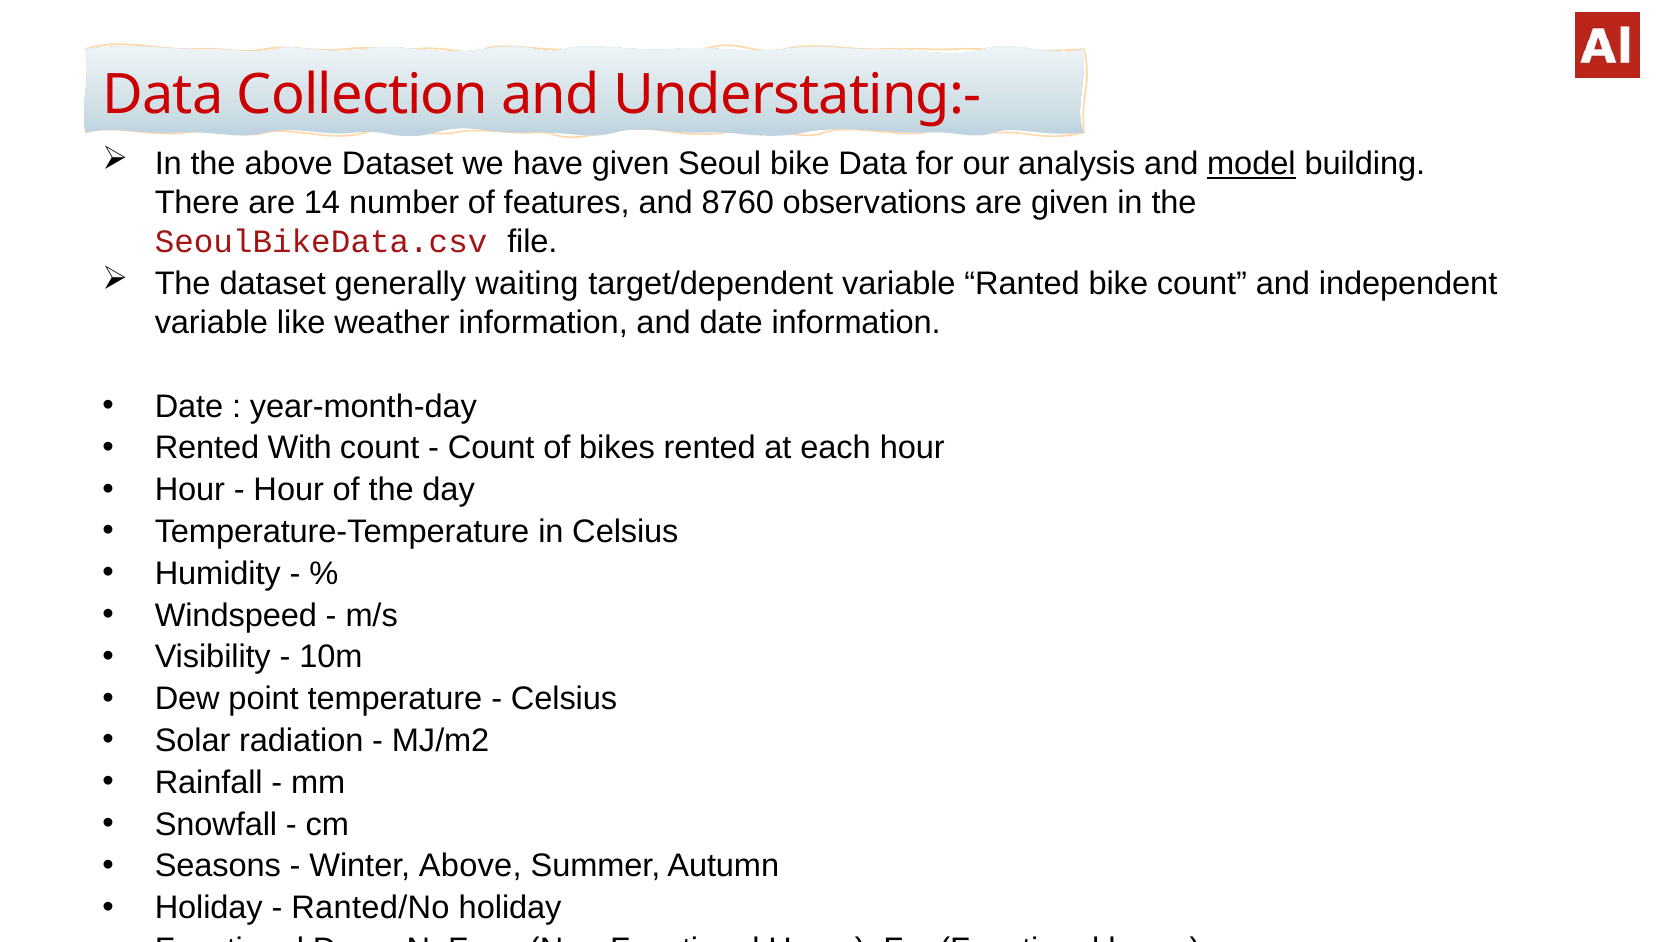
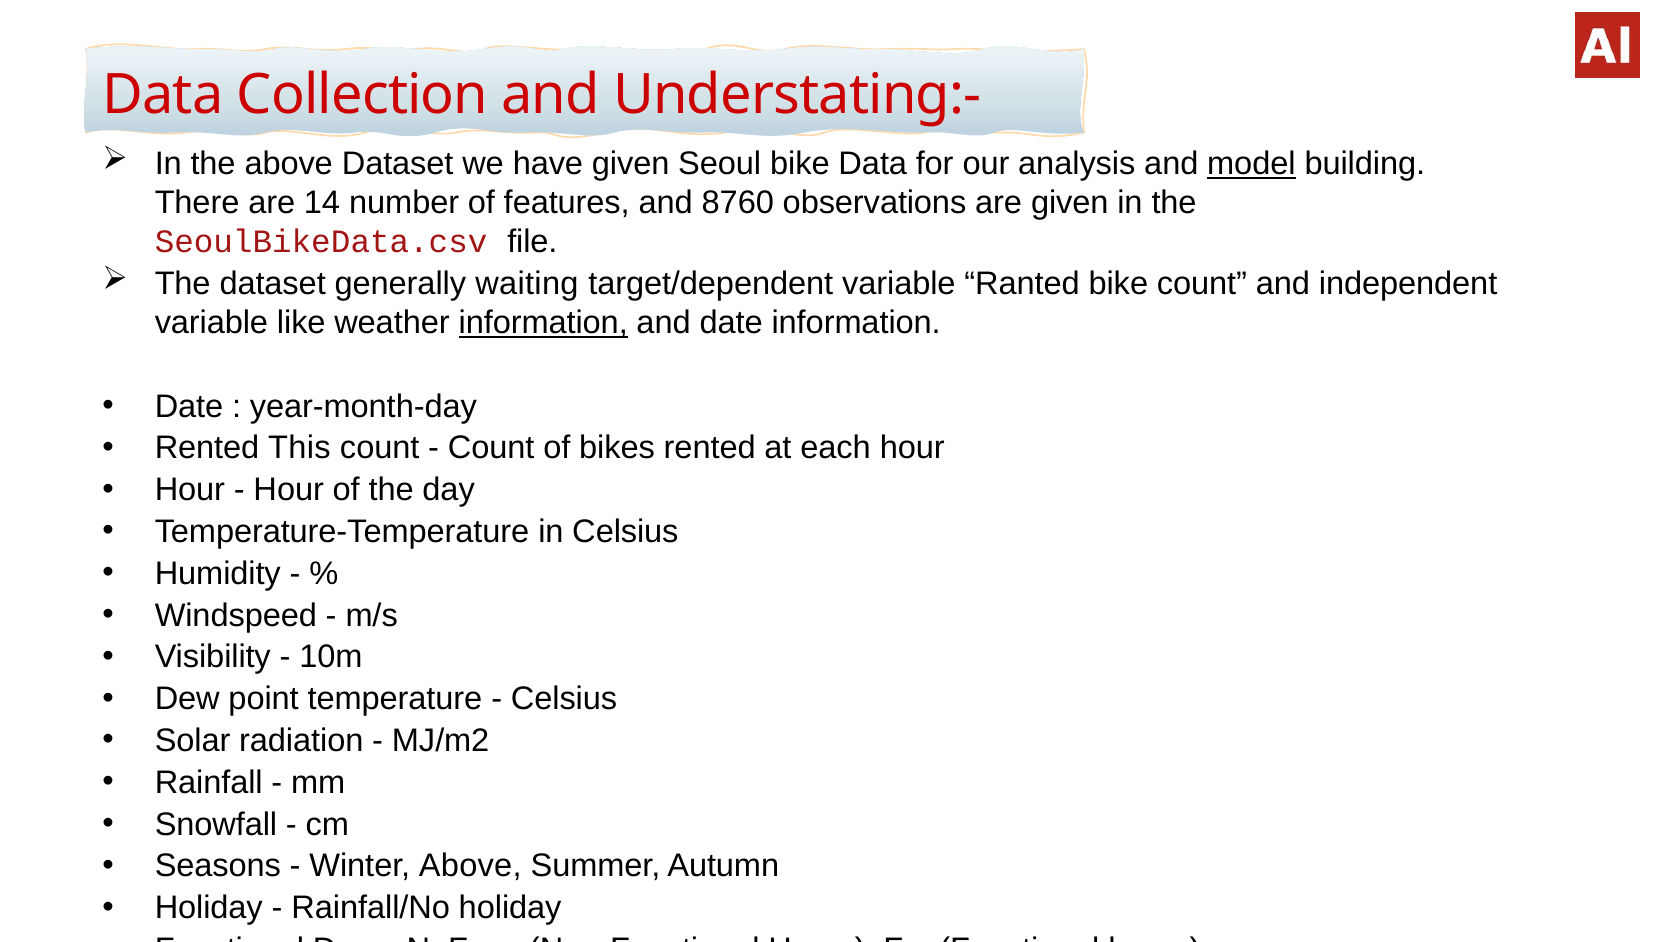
information at (543, 323) underline: none -> present
With: With -> This
Ranted/No: Ranted/No -> Rainfall/No
